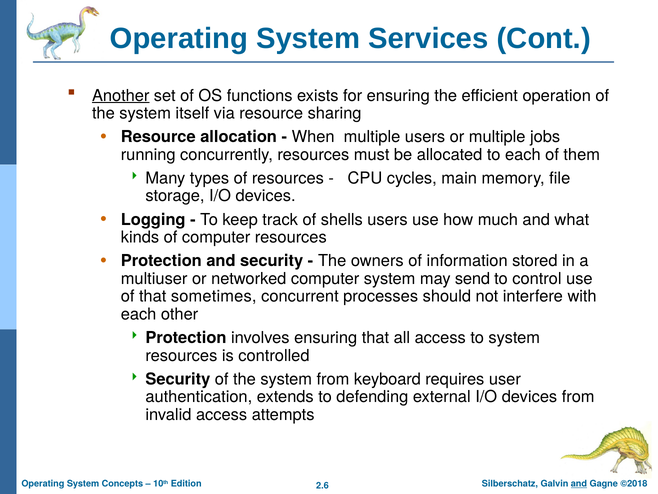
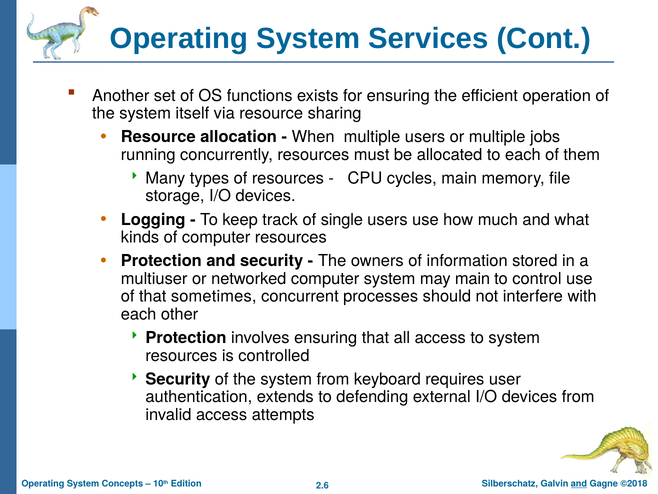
Another underline: present -> none
shells: shells -> single
may send: send -> main
